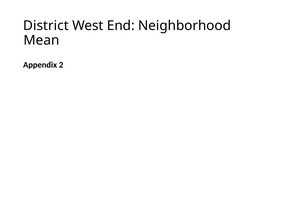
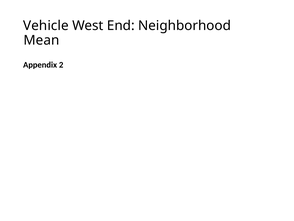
District: District -> Vehicle
